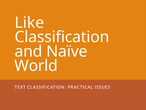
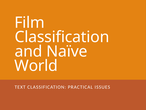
Like: Like -> Film
